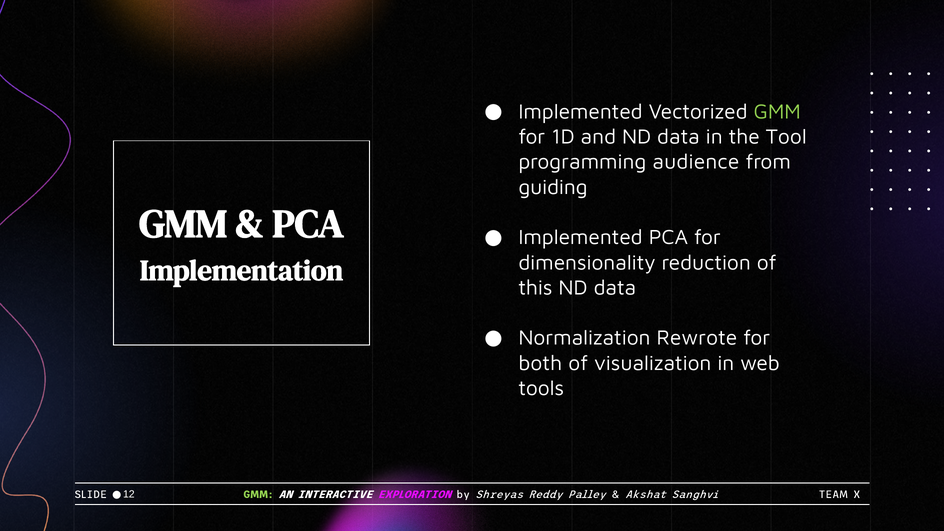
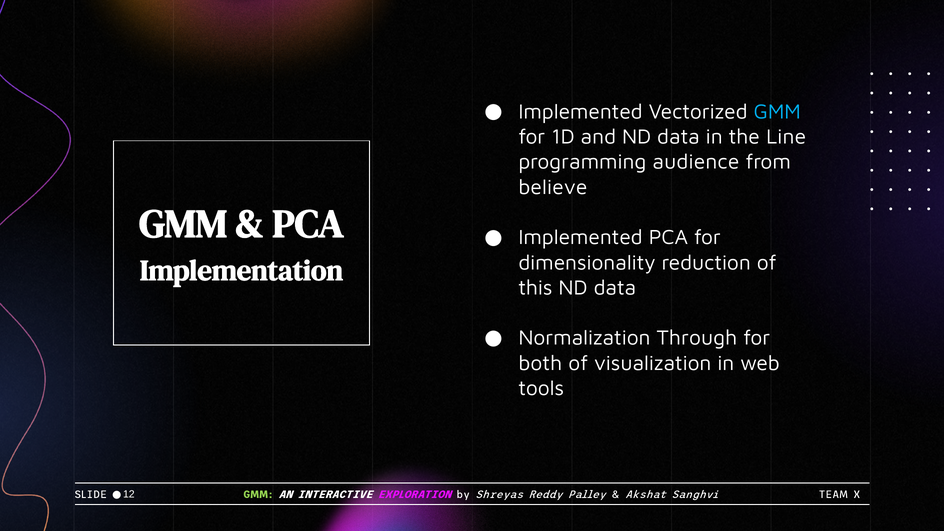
GMM at (777, 112) colour: light green -> light blue
Tool: Tool -> Line
guiding: guiding -> believe
Rewrote: Rewrote -> Through
